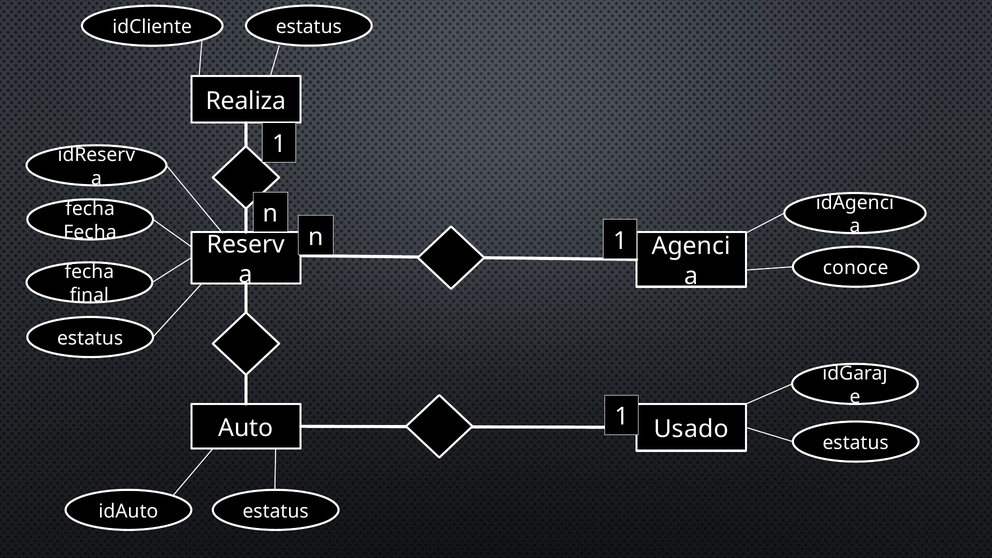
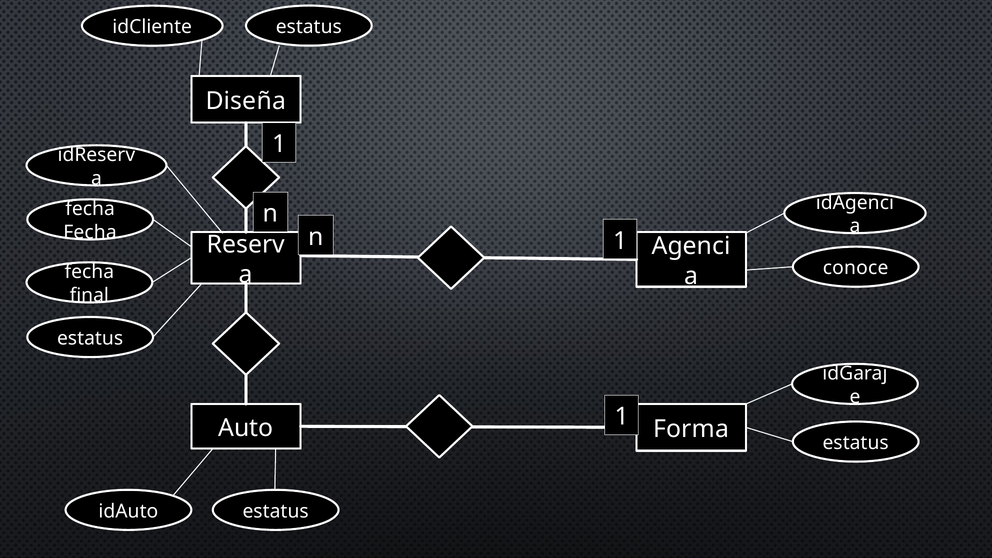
Realiza: Realiza -> Diseña
Usado: Usado -> Forma
